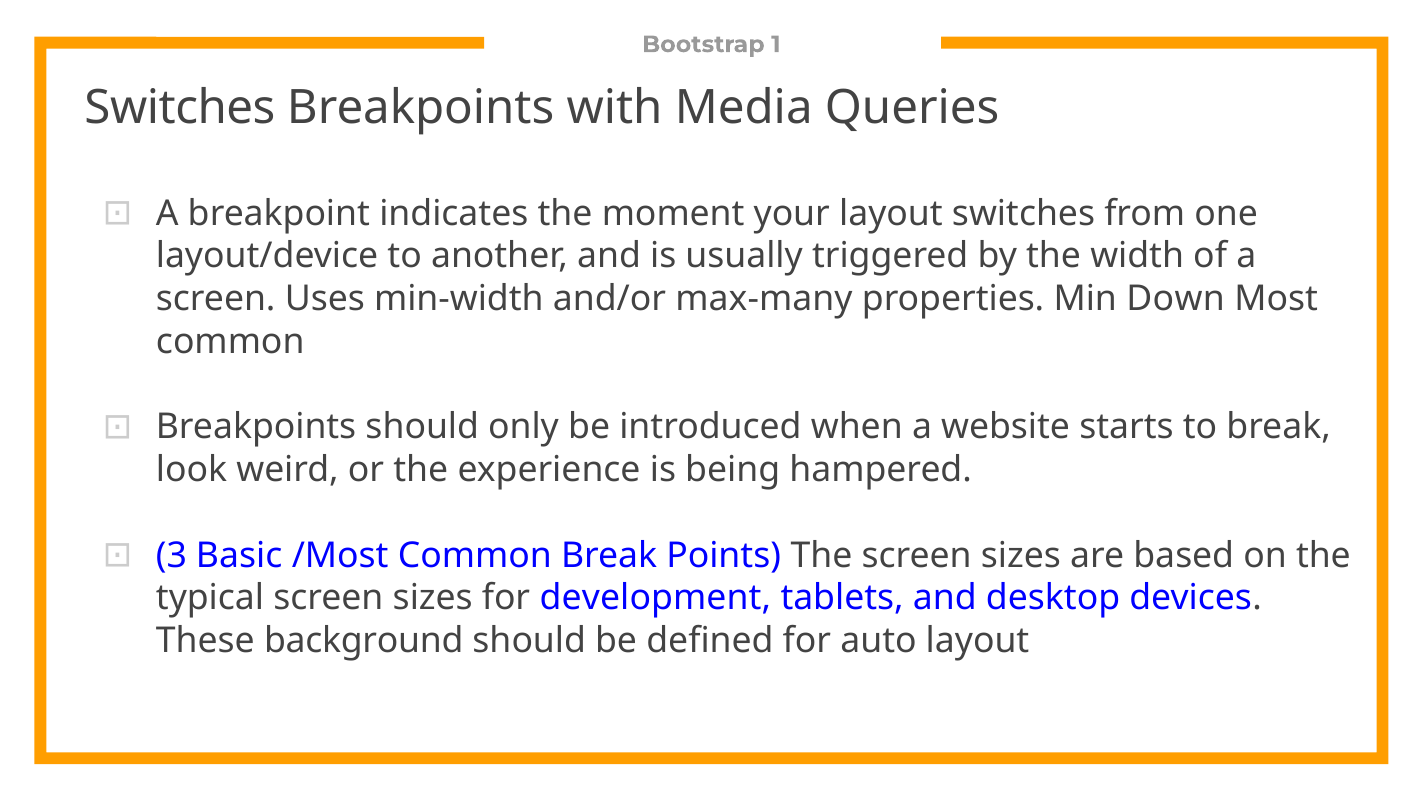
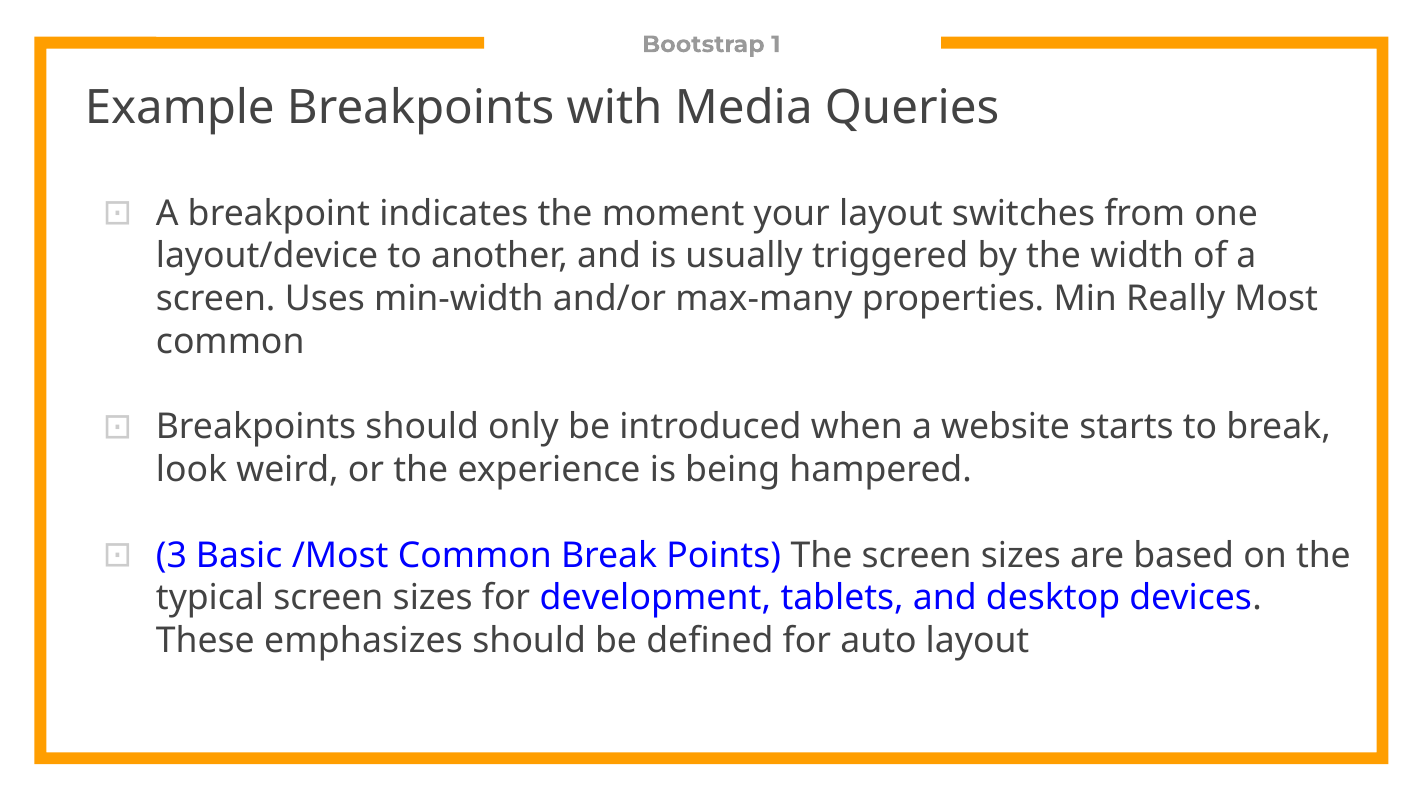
Switches at (180, 107): Switches -> Example
Down: Down -> Really
background: background -> emphasizes
